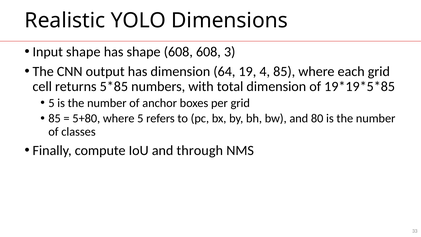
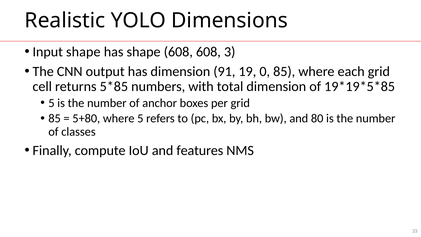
64: 64 -> 91
4: 4 -> 0
through: through -> features
